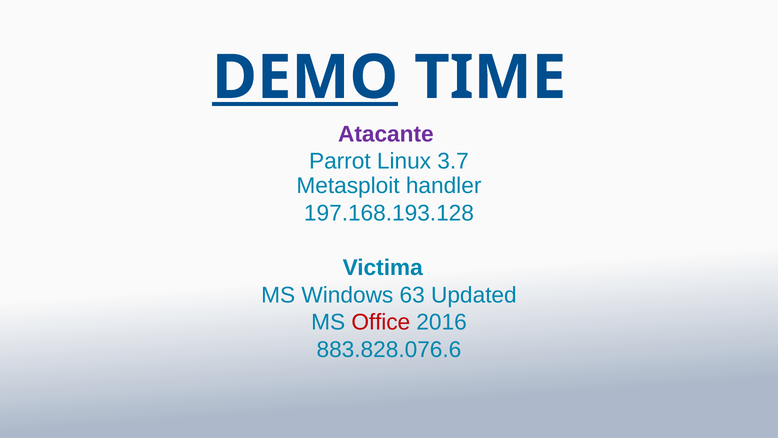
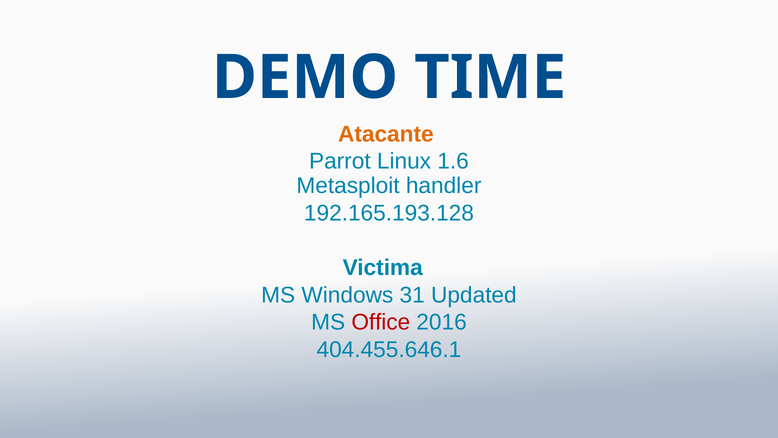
DEMO underline: present -> none
Atacante colour: purple -> orange
3.7: 3.7 -> 1.6
197.168.193.128: 197.168.193.128 -> 192.165.193.128
63: 63 -> 31
883.828.076.6: 883.828.076.6 -> 404.455.646.1
